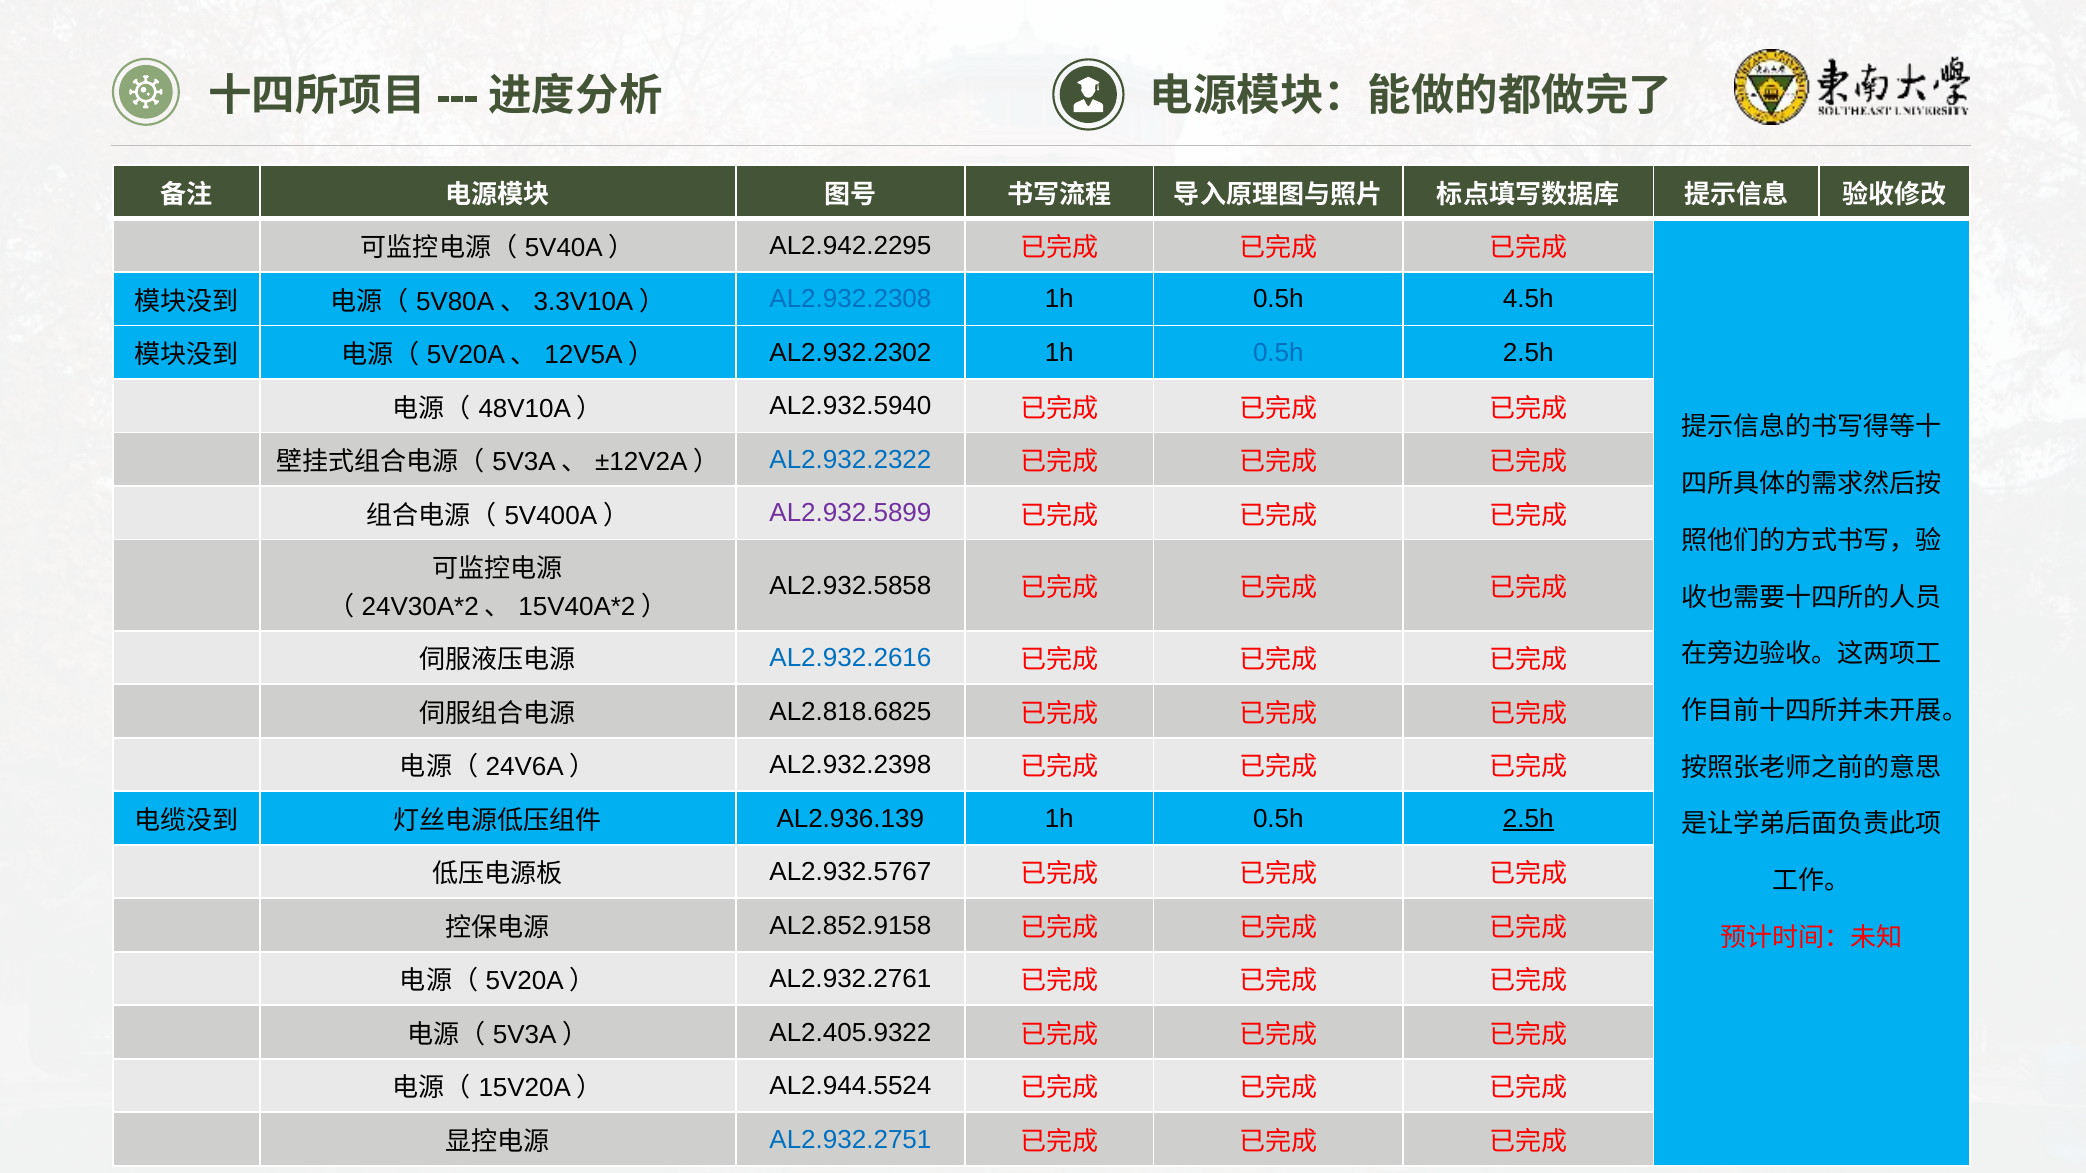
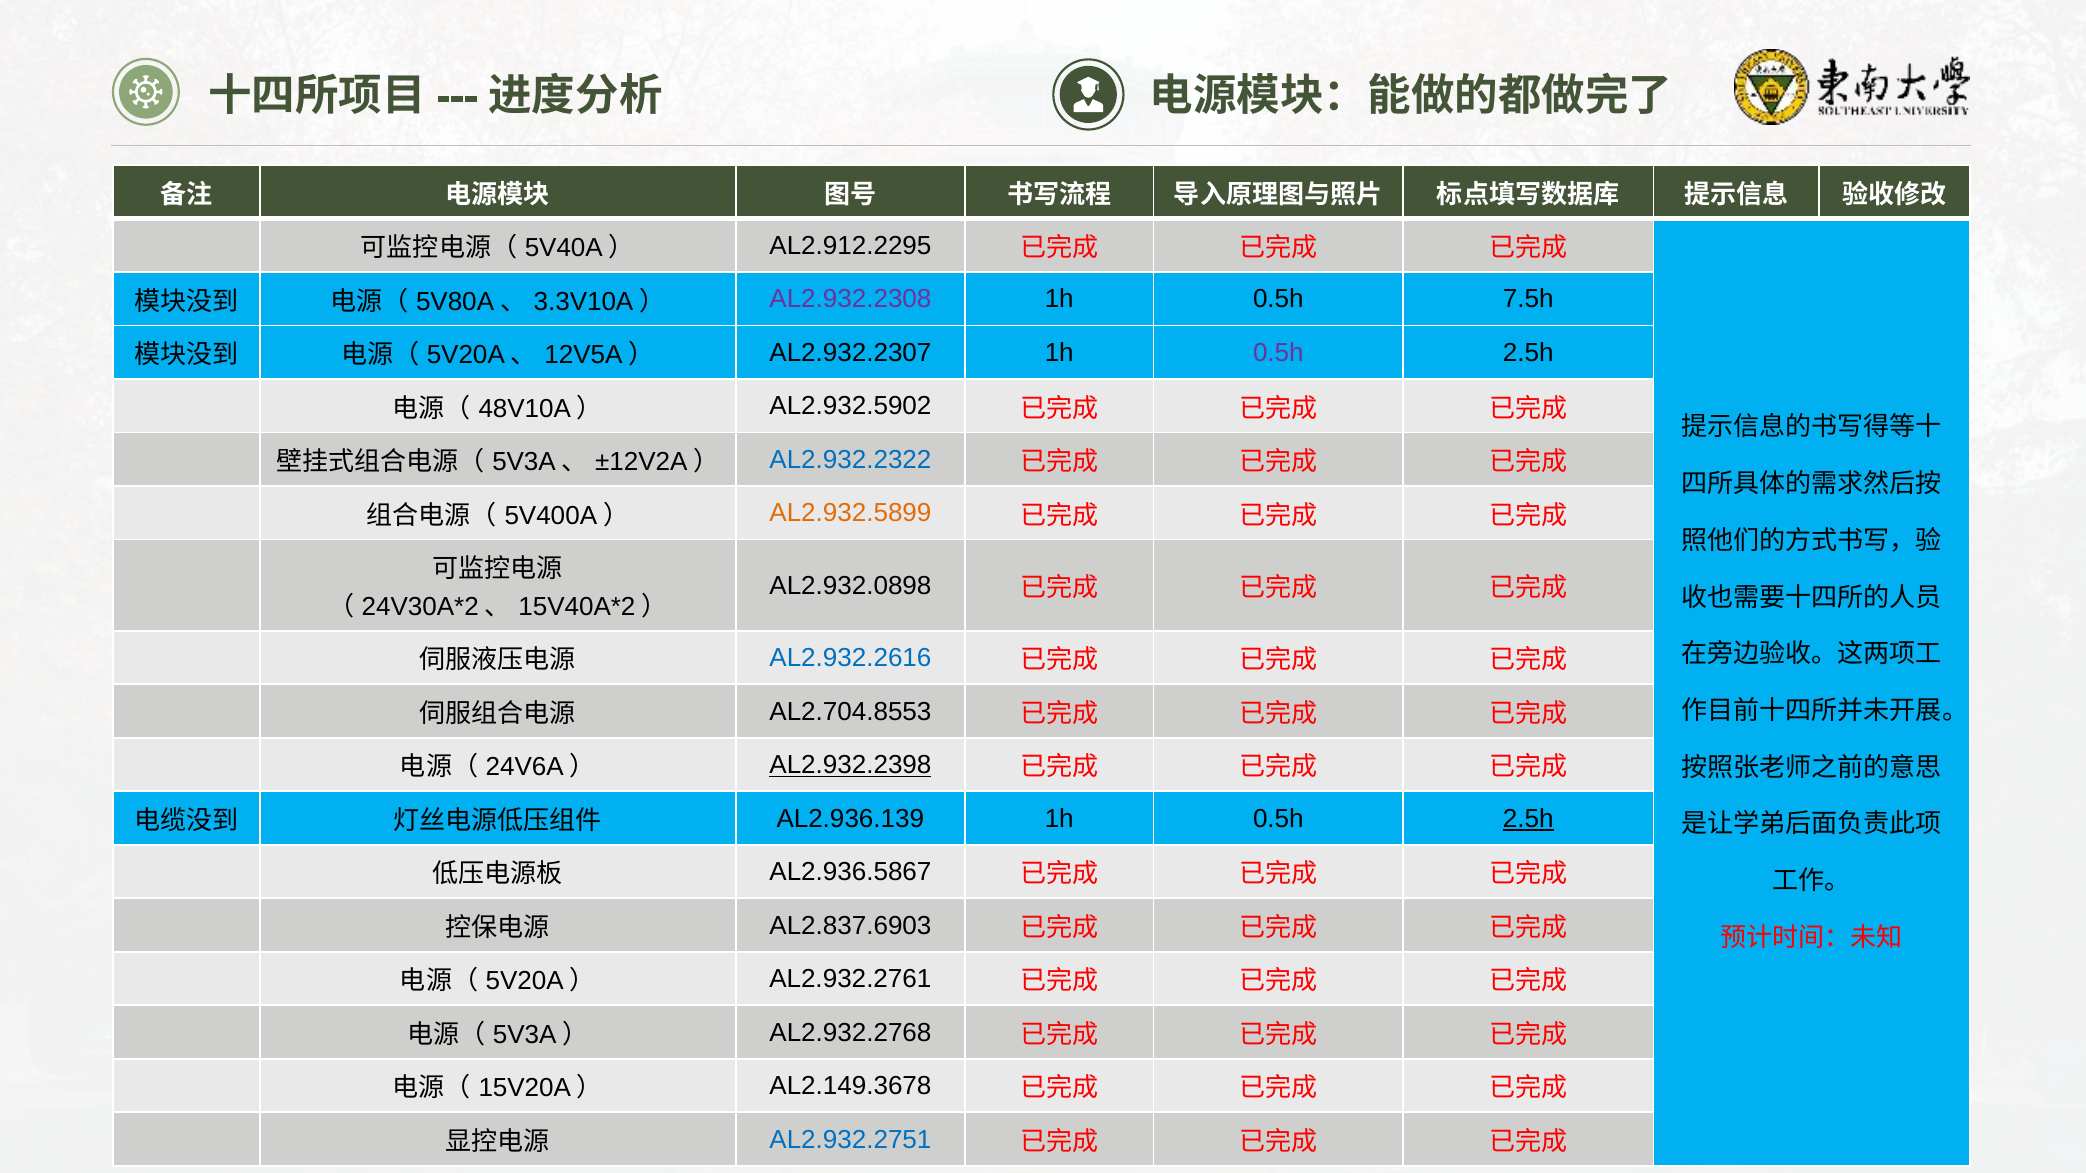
AL2.942.2295: AL2.942.2295 -> AL2.912.2295
AL2.932.2308 colour: blue -> purple
4.5h: 4.5h -> 7.5h
AL2.932.2302: AL2.932.2302 -> AL2.932.2307
0.5h at (1278, 353) colour: blue -> purple
AL2.932.5940: AL2.932.5940 -> AL2.932.5902
AL2.932.5899 colour: purple -> orange
AL2.932.5858: AL2.932.5858 -> AL2.932.0898
AL2.818.6825: AL2.818.6825 -> AL2.704.8553
AL2.932.2398 underline: none -> present
AL2.932.5767: AL2.932.5767 -> AL2.936.5867
AL2.852.9158: AL2.852.9158 -> AL2.837.6903
AL2.405.9322: AL2.405.9322 -> AL2.932.2768
AL2.944.5524: AL2.944.5524 -> AL2.149.3678
